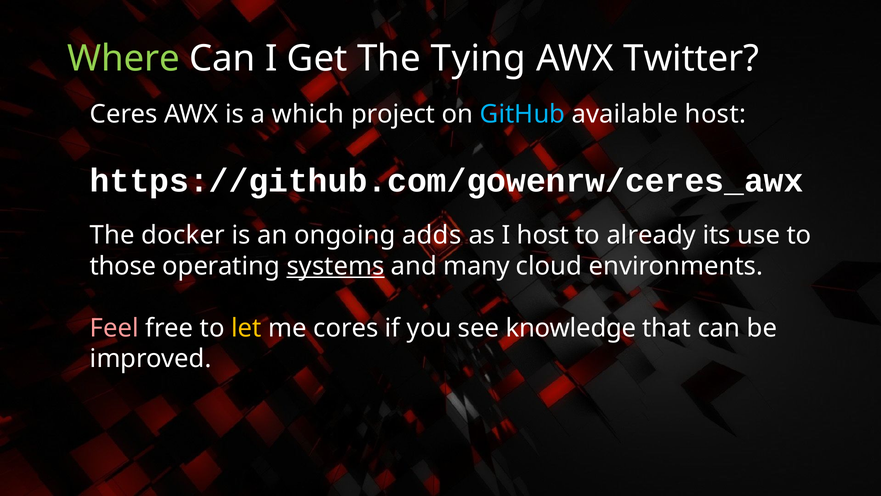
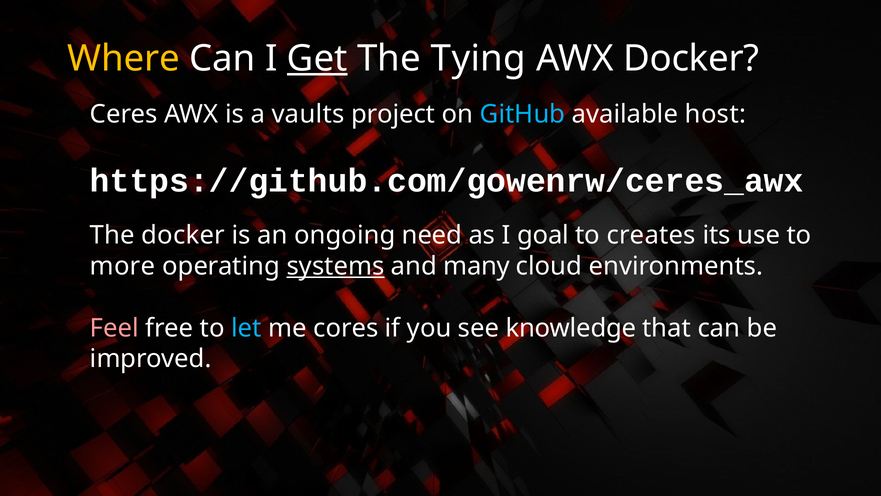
Where colour: light green -> yellow
Get underline: none -> present
AWX Twitter: Twitter -> Docker
which: which -> vaults
adds: adds -> need
I host: host -> goal
already: already -> creates
those: those -> more
let colour: yellow -> light blue
